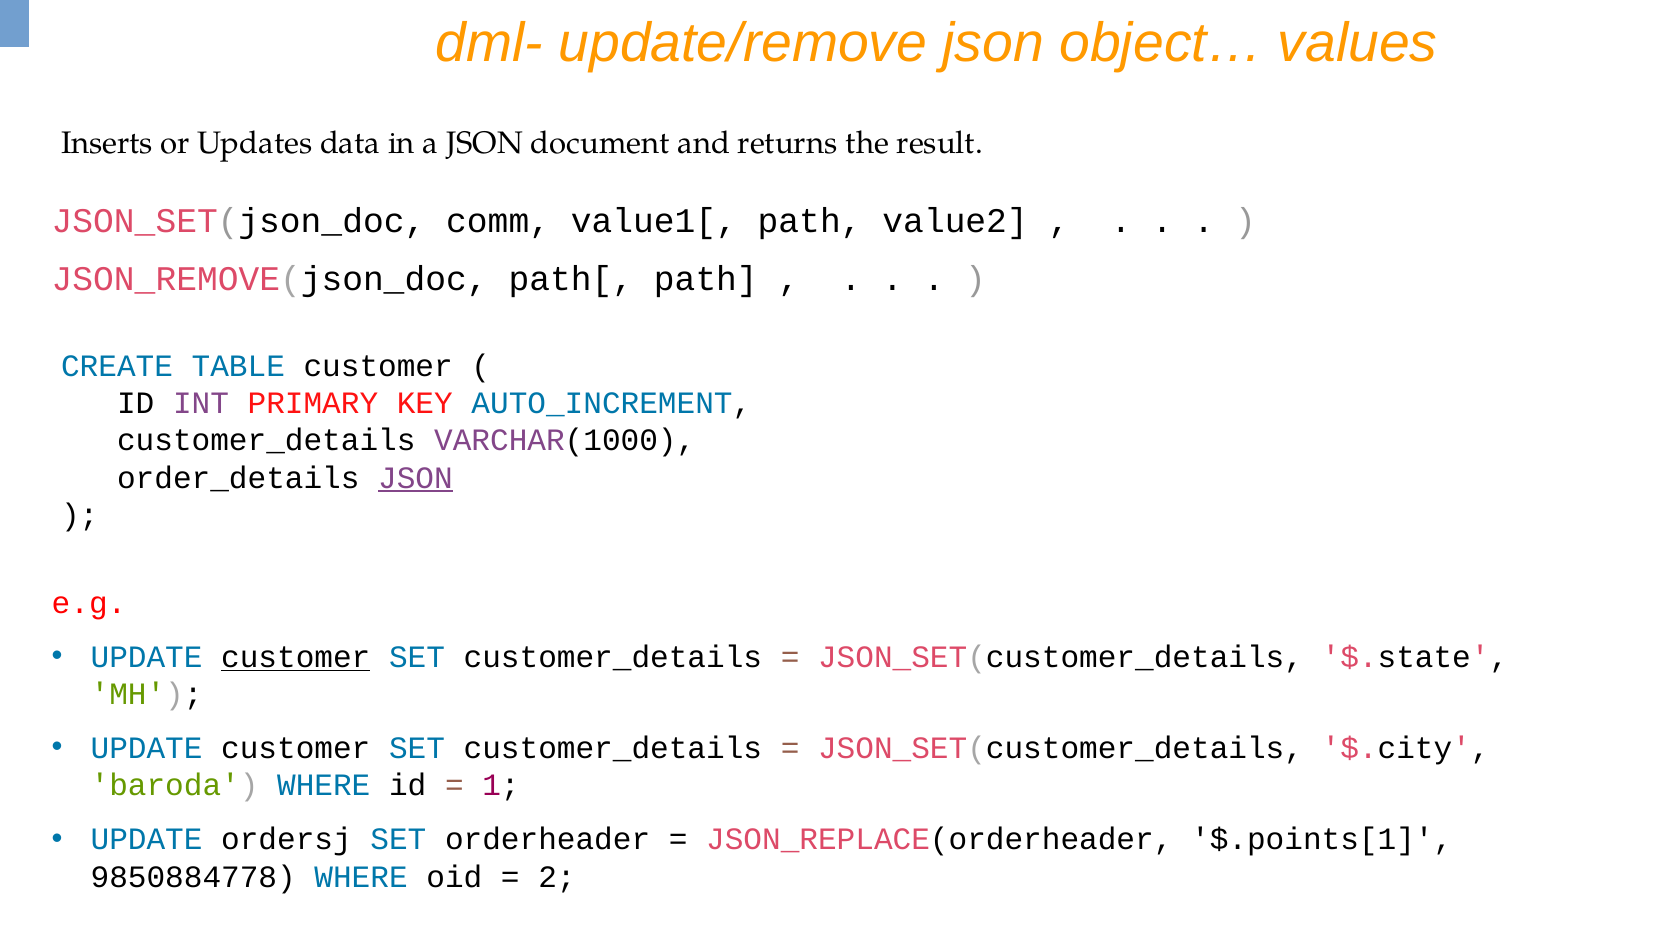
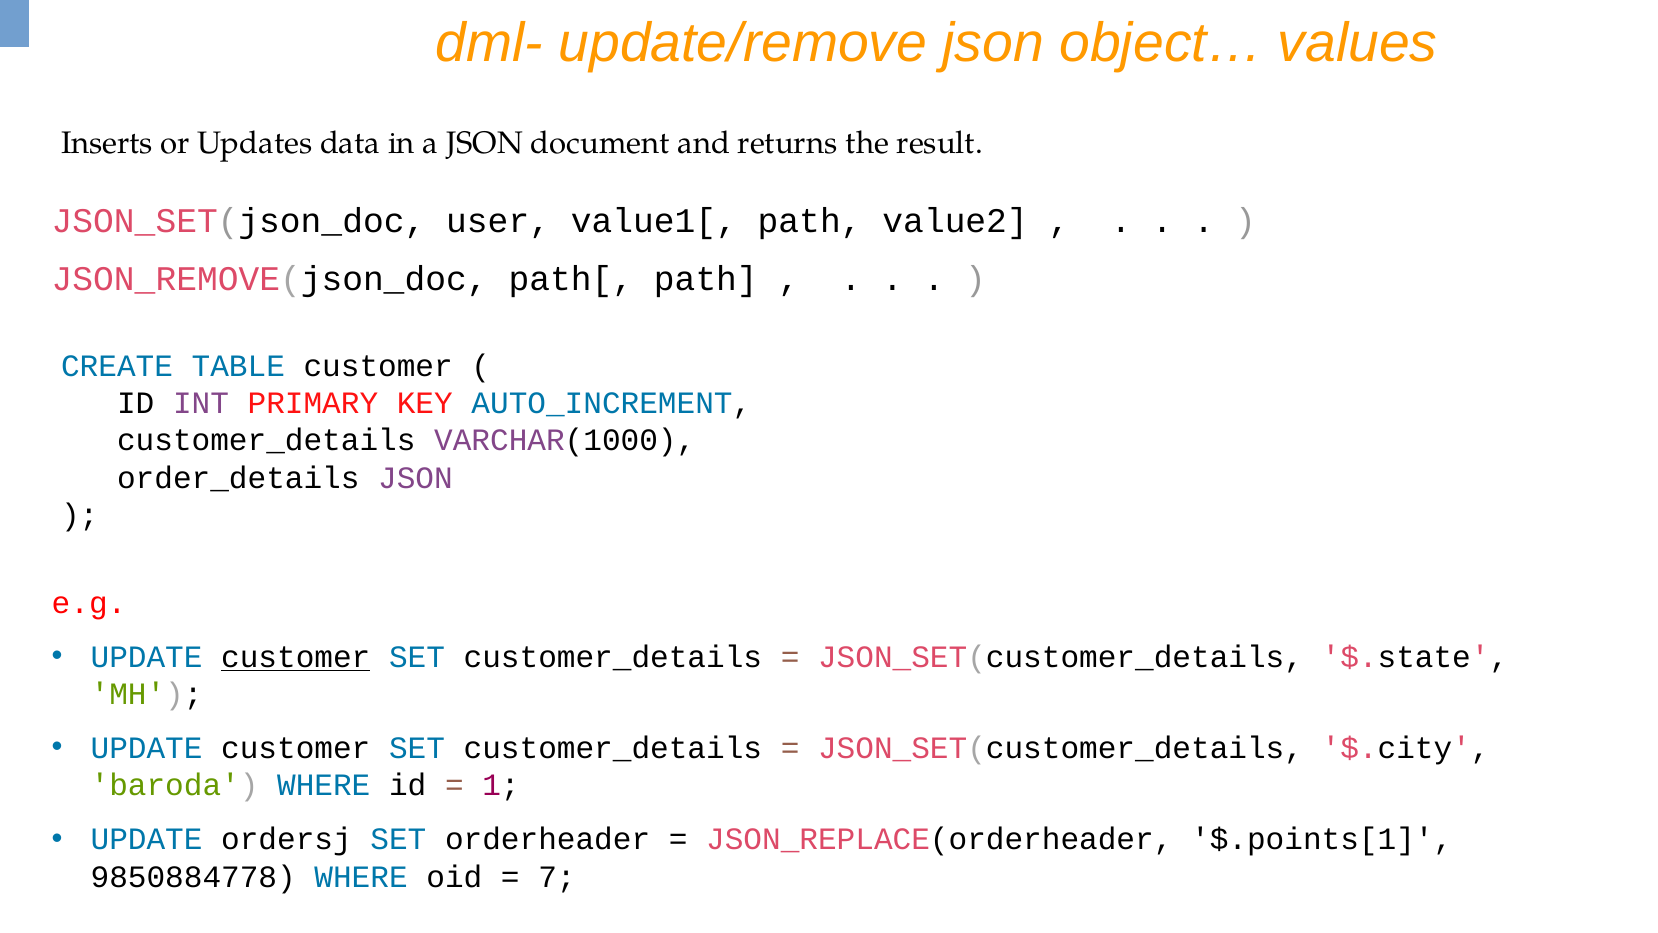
comm: comm -> user
JSON at (415, 478) underline: present -> none
2: 2 -> 7
